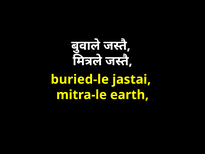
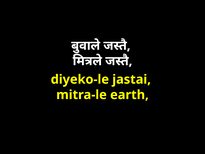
buried-le: buried-le -> diyeko-le
